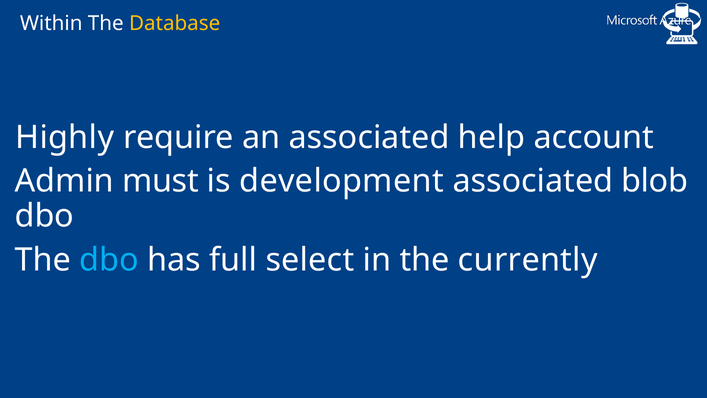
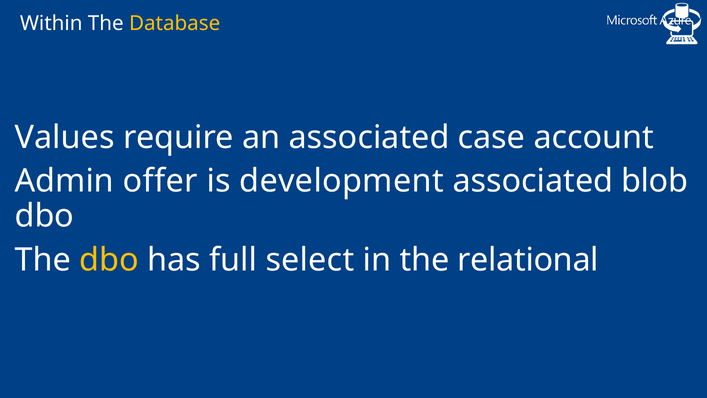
Highly: Highly -> Values
help: help -> case
must: must -> offer
dbo at (109, 260) colour: light blue -> yellow
currently: currently -> relational
